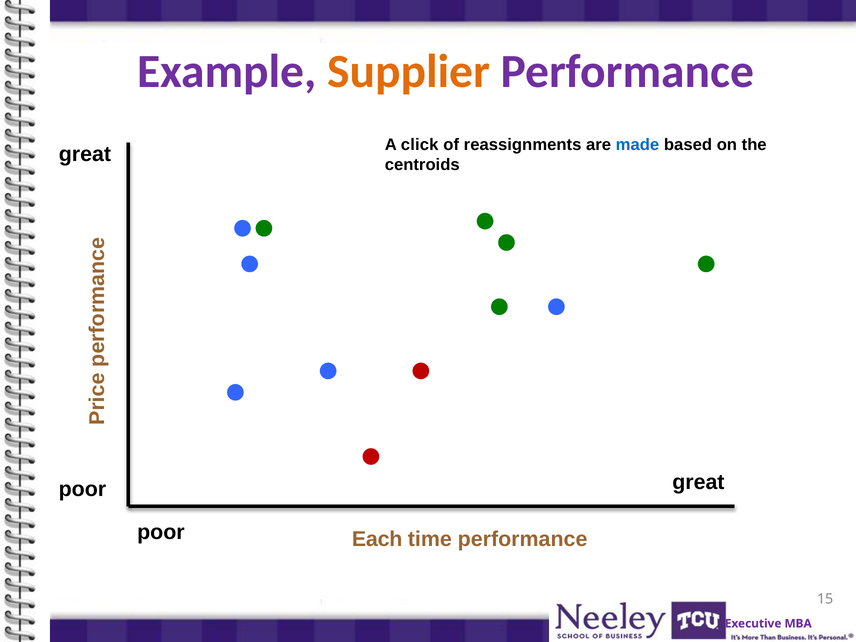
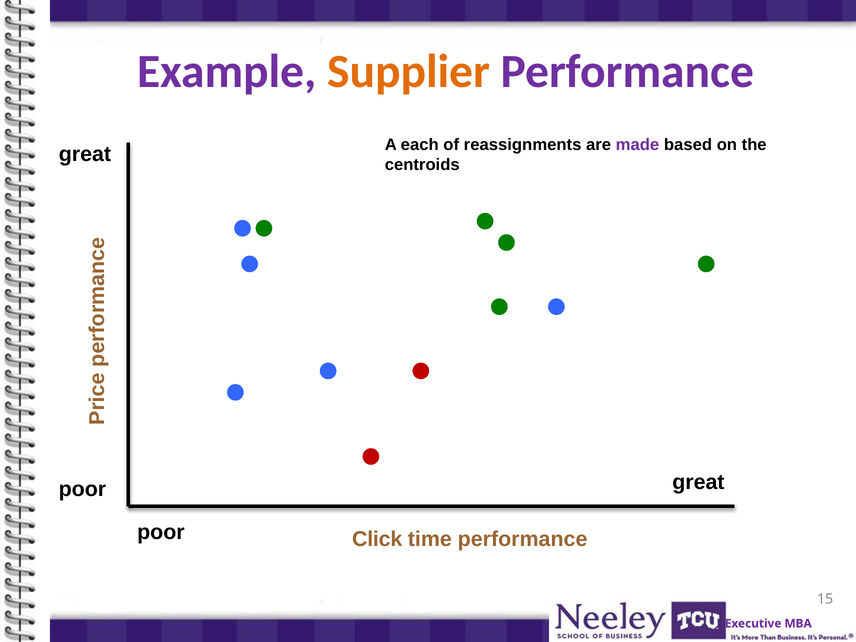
click: click -> each
made colour: blue -> purple
Each: Each -> Click
